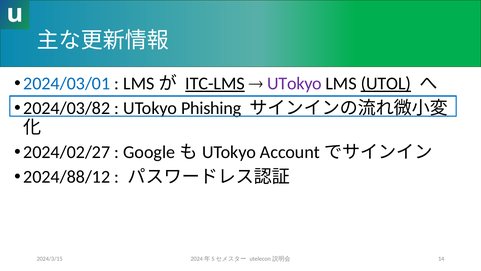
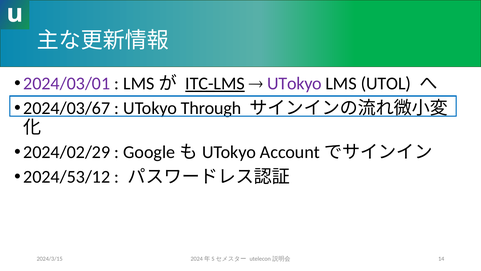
2024/03/01 colour: blue -> purple
UTOL underline: present -> none
2024/03/82: 2024/03/82 -> 2024/03/67
Phishing: Phishing -> Through
2024/02/27: 2024/02/27 -> 2024/02/29
2024/88/12: 2024/88/12 -> 2024/53/12
